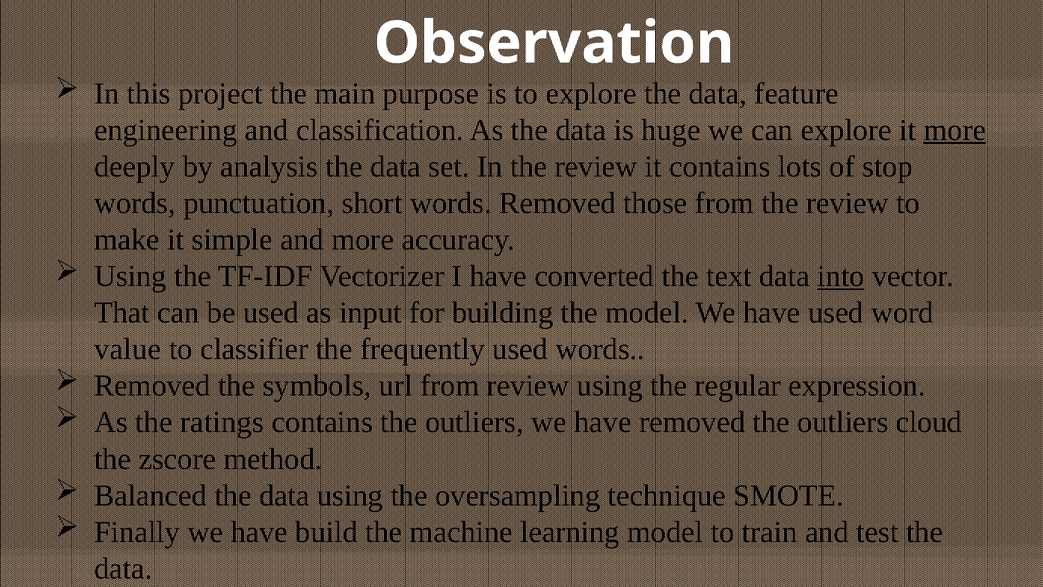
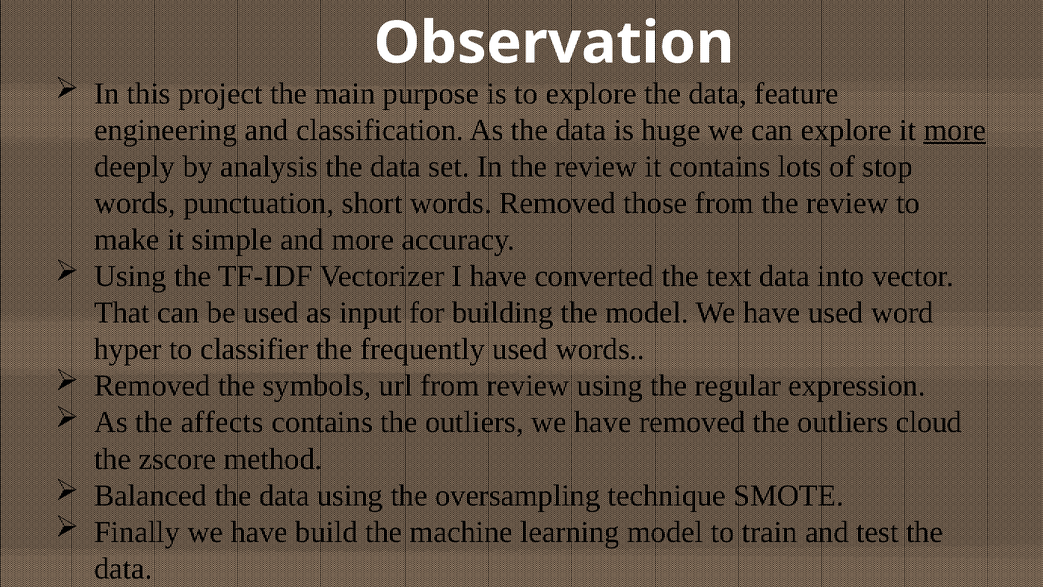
into underline: present -> none
value: value -> hyper
ratings: ratings -> affects
